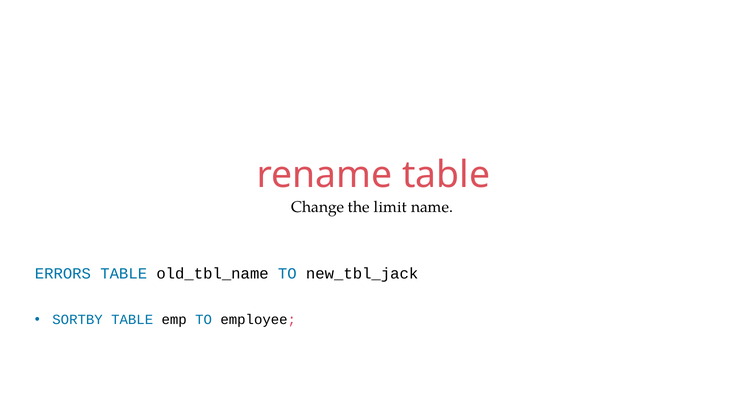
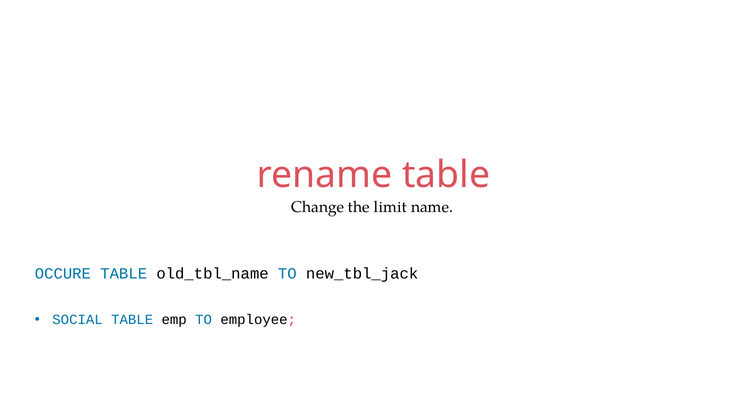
ERRORS: ERRORS -> OCCURE
SORTBY: SORTBY -> SOCIAL
